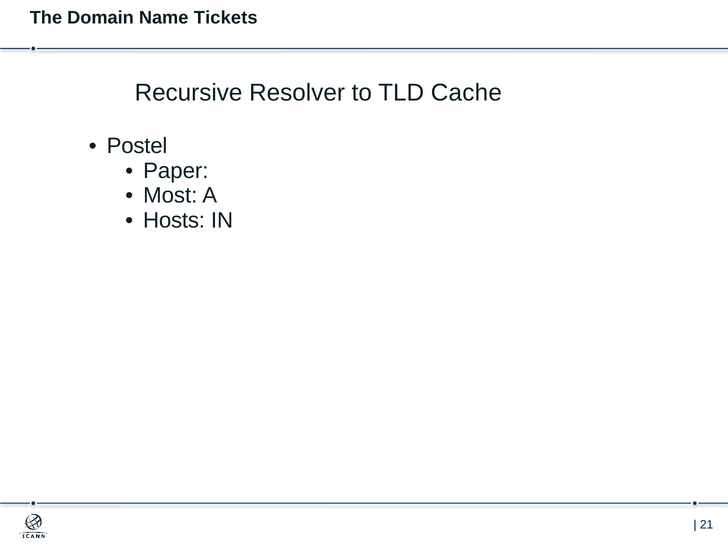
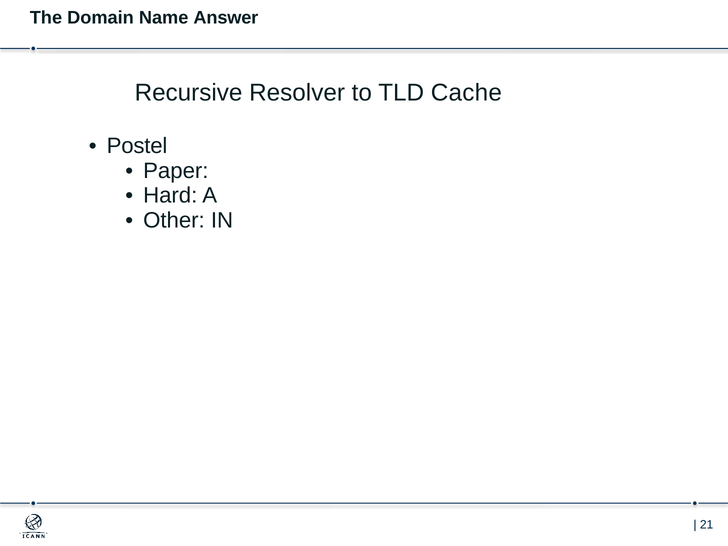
Tickets: Tickets -> Answer
Most: Most -> Hard
Hosts: Hosts -> Other
